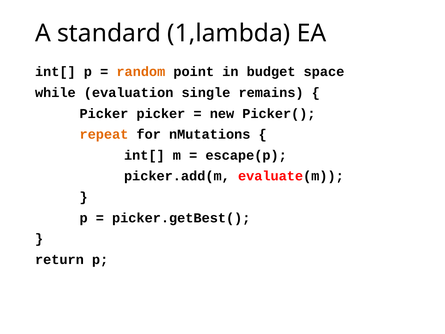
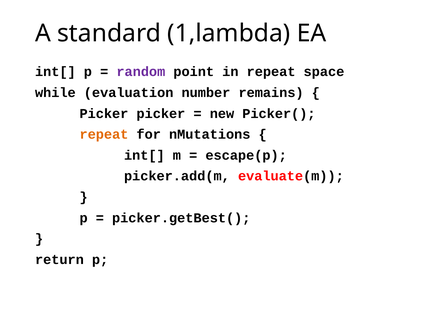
random colour: orange -> purple
in budget: budget -> repeat
single: single -> number
